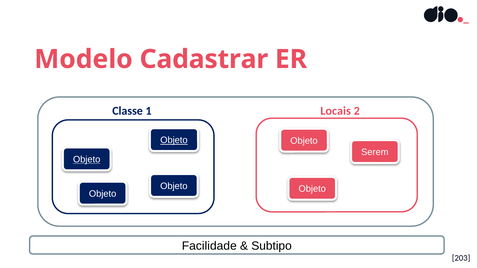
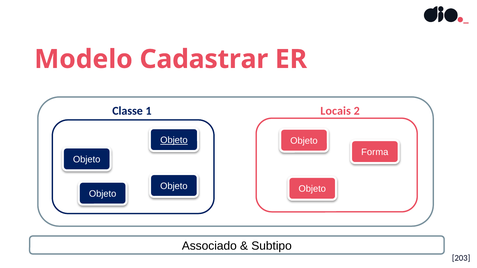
Serem: Serem -> Forma
Objeto at (87, 160) underline: present -> none
Facilidade: Facilidade -> Associado
